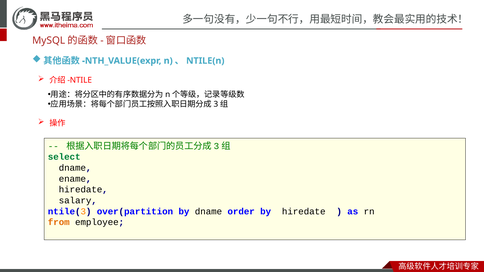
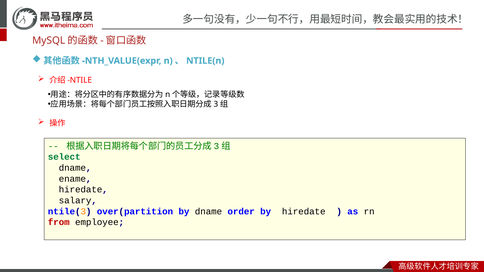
from colour: orange -> red
